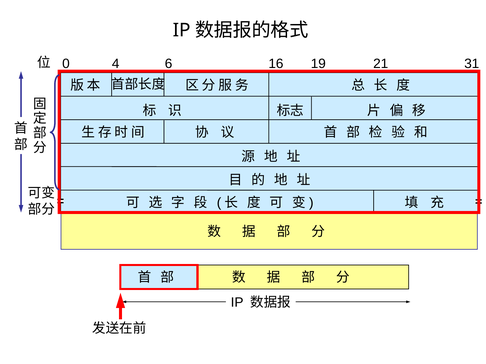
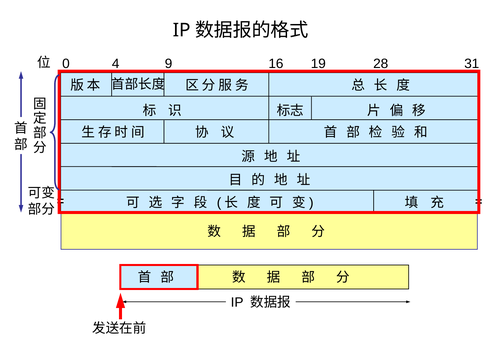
6: 6 -> 9
21: 21 -> 28
